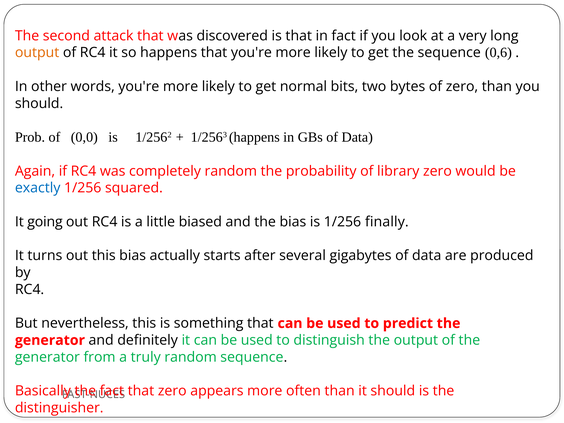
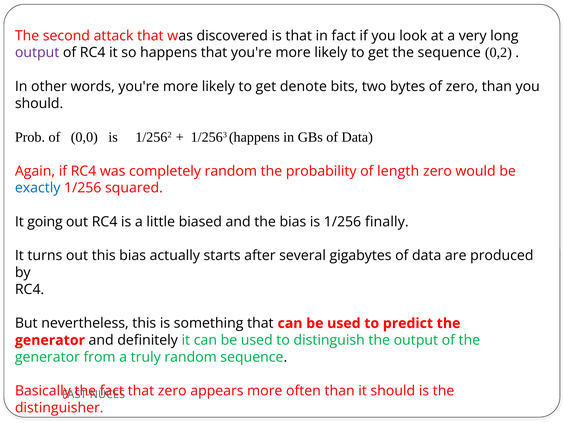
output at (37, 53) colour: orange -> purple
0,6: 0,6 -> 0,2
normal: normal -> denote
library: library -> length
